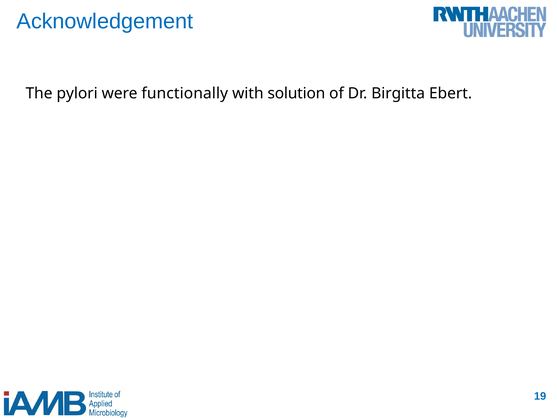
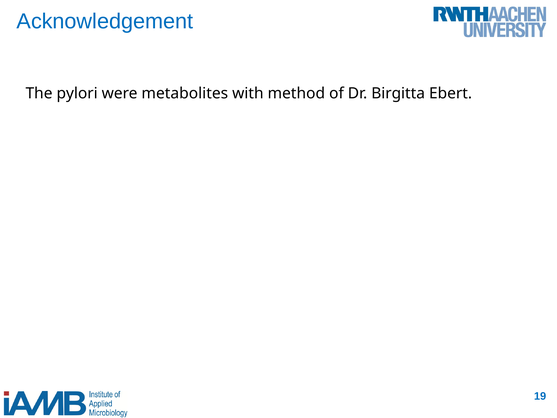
functionally: functionally -> metabolites
solution: solution -> method
